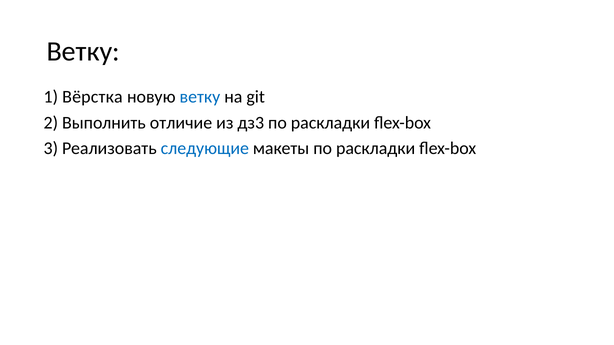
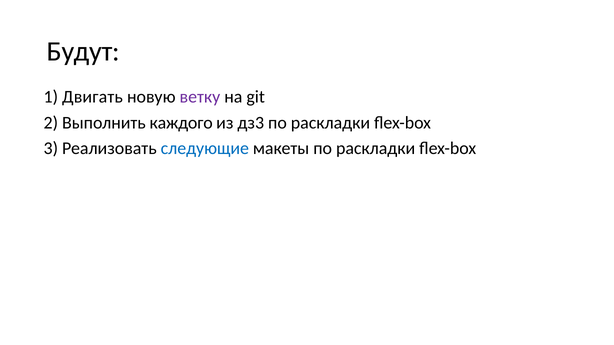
Ветку at (83, 52): Ветку -> Будут
Вёрстка: Вёрстка -> Двигать
ветку at (200, 97) colour: blue -> purple
отличие: отличие -> каждого
